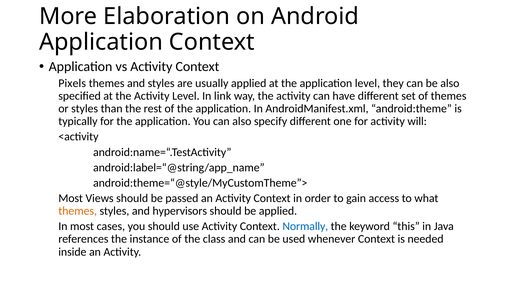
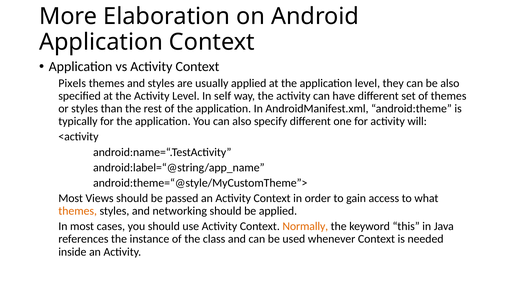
link: link -> self
hypervisors: hypervisors -> networking
Normally colour: blue -> orange
